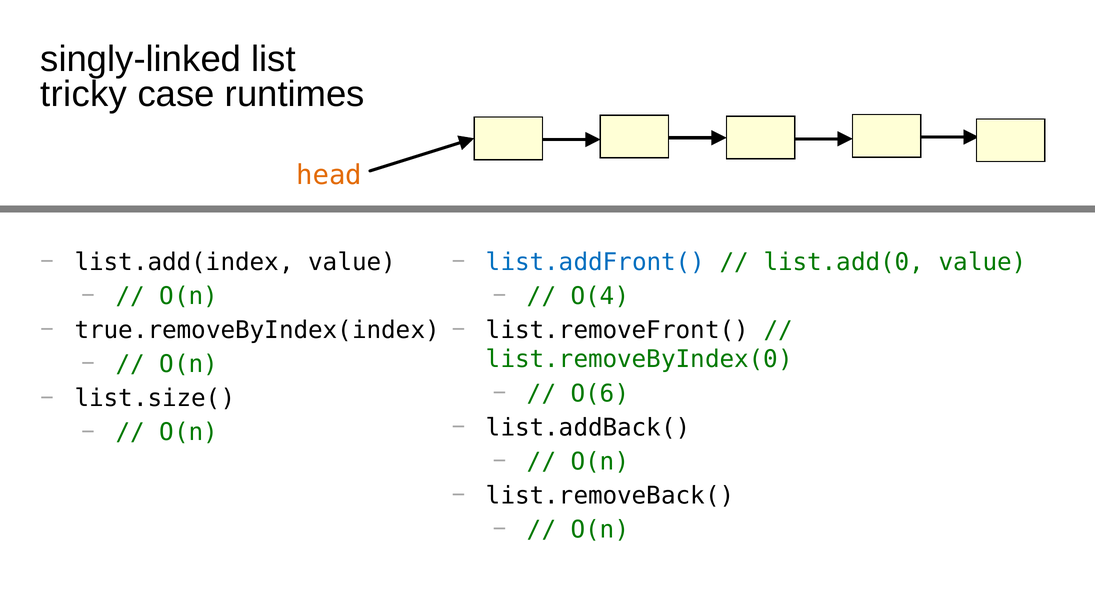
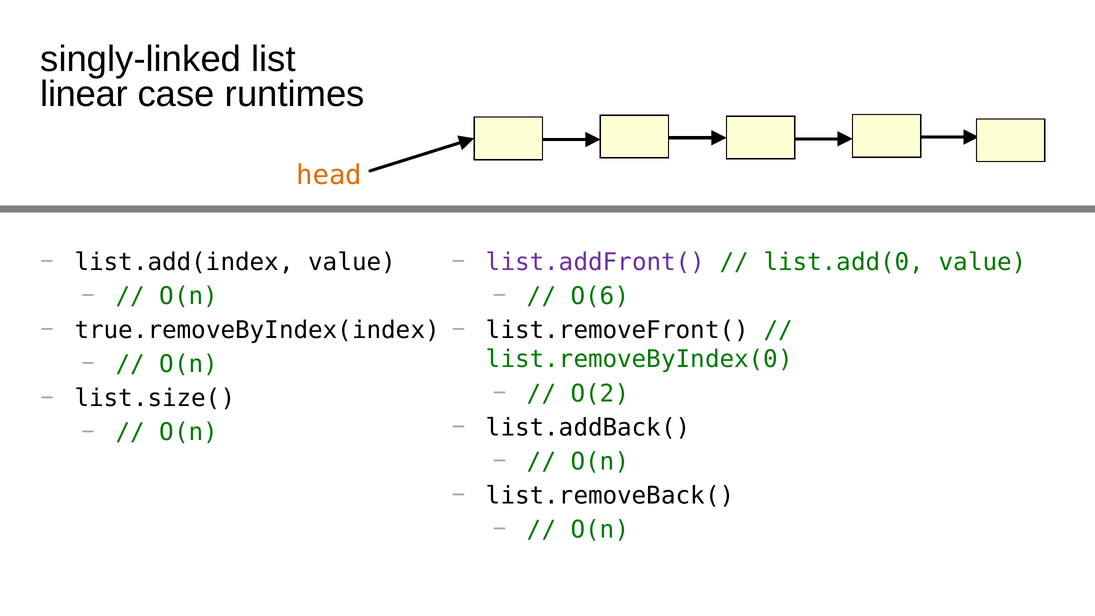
tricky: tricky -> linear
list.addFront( colour: blue -> purple
O(4: O(4 -> O(6
O(6: O(6 -> O(2
